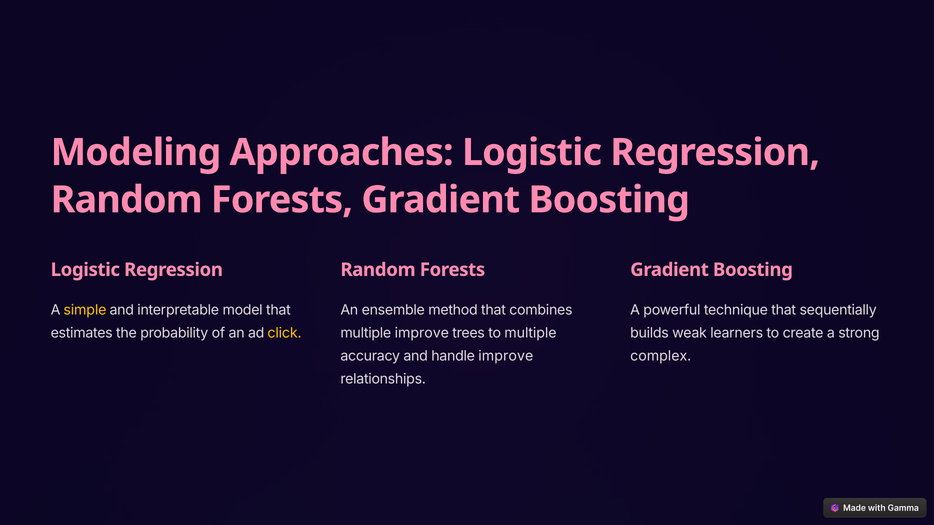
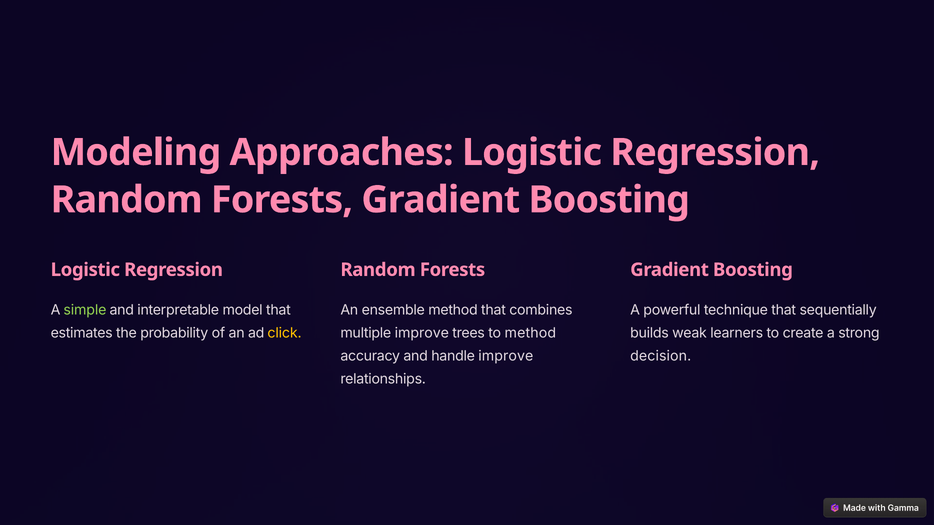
simple colour: yellow -> light green
to multiple: multiple -> method
complex: complex -> decision
